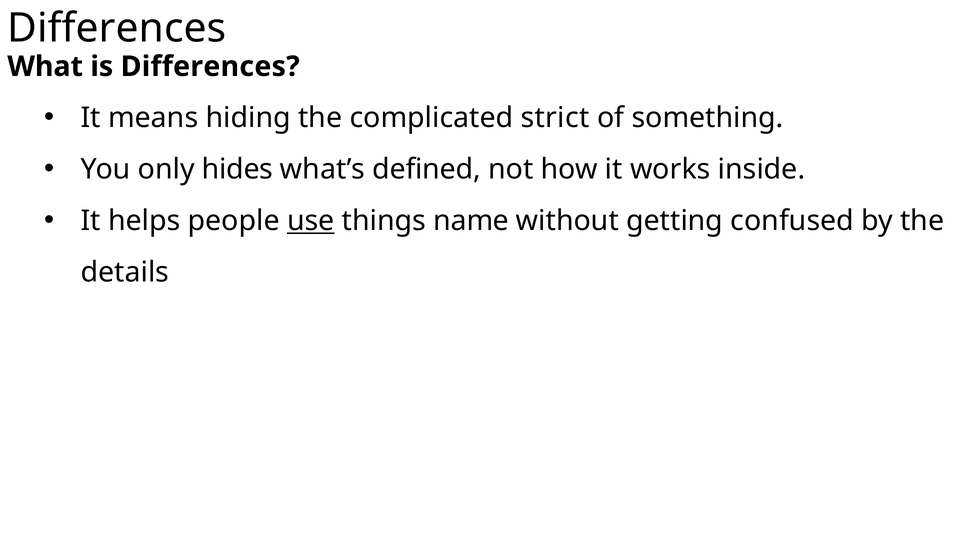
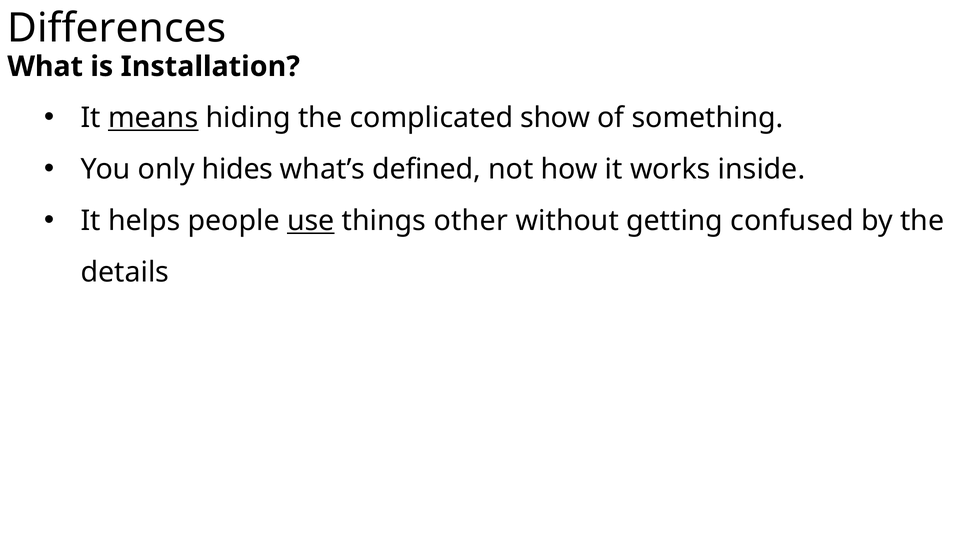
is Differences: Differences -> Installation
means underline: none -> present
strict: strict -> show
name: name -> other
